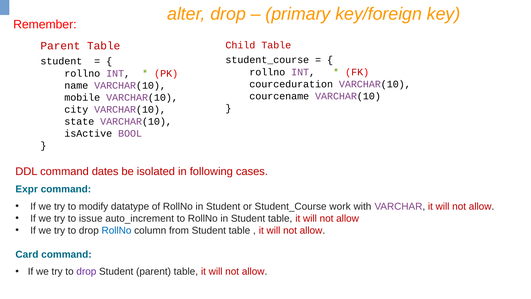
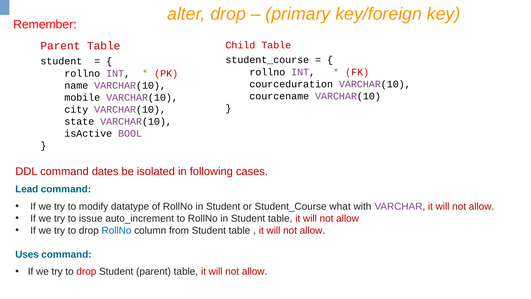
Expr: Expr -> Lead
work: work -> what
Card: Card -> Uses
drop at (86, 271) colour: purple -> red
